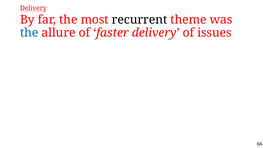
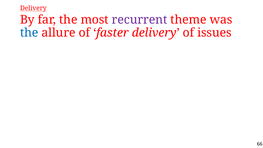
recurrent colour: black -> purple
